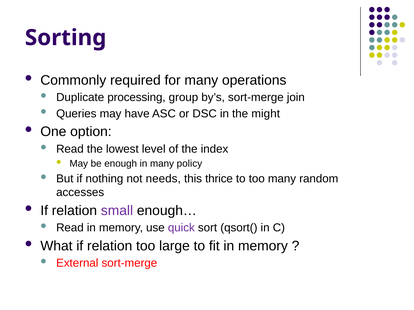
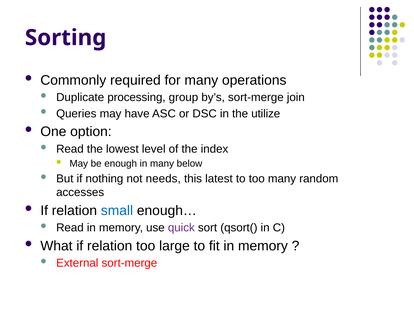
might: might -> utilize
policy: policy -> below
thrice: thrice -> latest
small colour: purple -> blue
